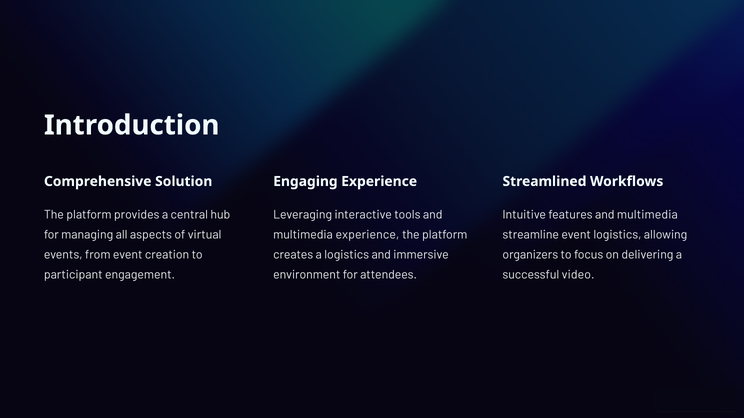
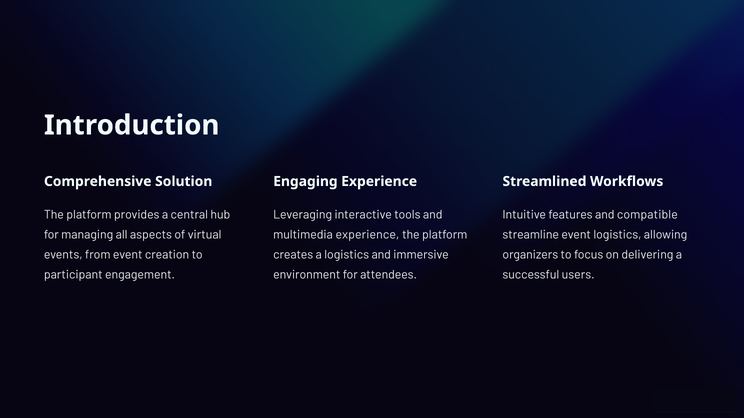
features and multimedia: multimedia -> compatible
video: video -> users
